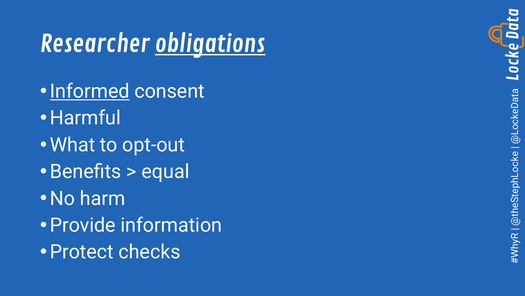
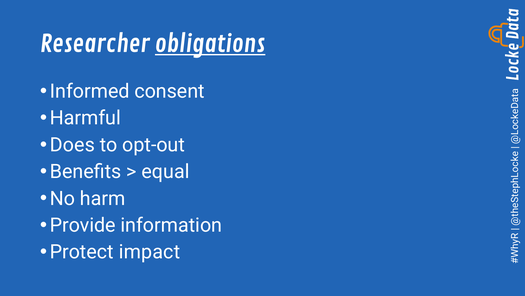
Informed underline: present -> none
What: What -> Does
checks: checks -> impact
